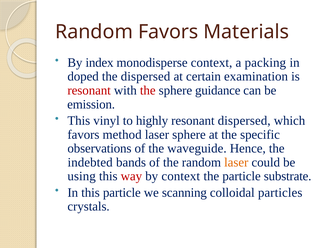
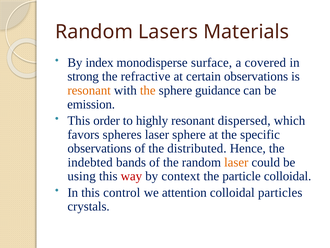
Random Favors: Favors -> Lasers
monodisperse context: context -> surface
packing: packing -> covered
doped: doped -> strong
the dispersed: dispersed -> refractive
certain examination: examination -> observations
resonant at (89, 90) colour: red -> orange
the at (148, 90) colour: red -> orange
vinyl: vinyl -> order
method: method -> spheres
waveguide: waveguide -> distributed
particle substrate: substrate -> colloidal
this particle: particle -> control
scanning: scanning -> attention
